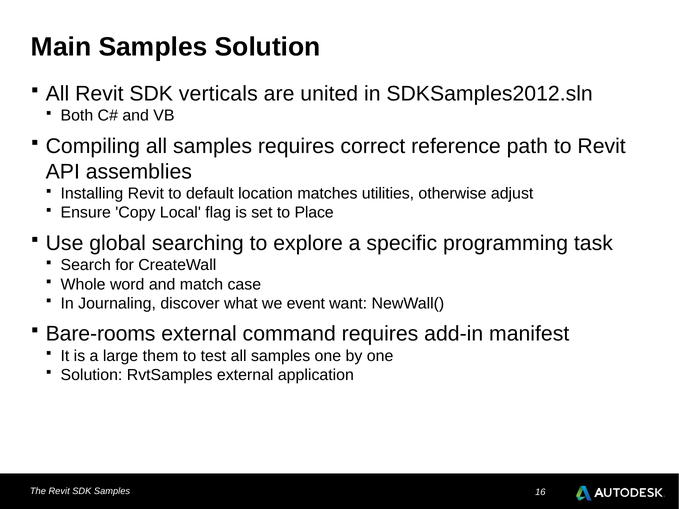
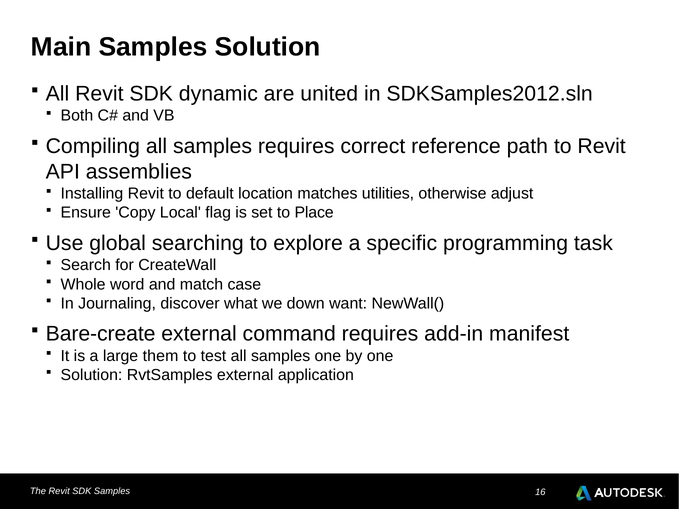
verticals: verticals -> dynamic
event: event -> down
Bare-rooms: Bare-rooms -> Bare-create
